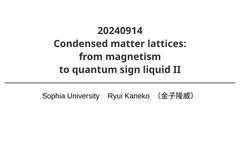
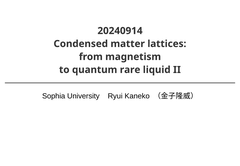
sign: sign -> rare
